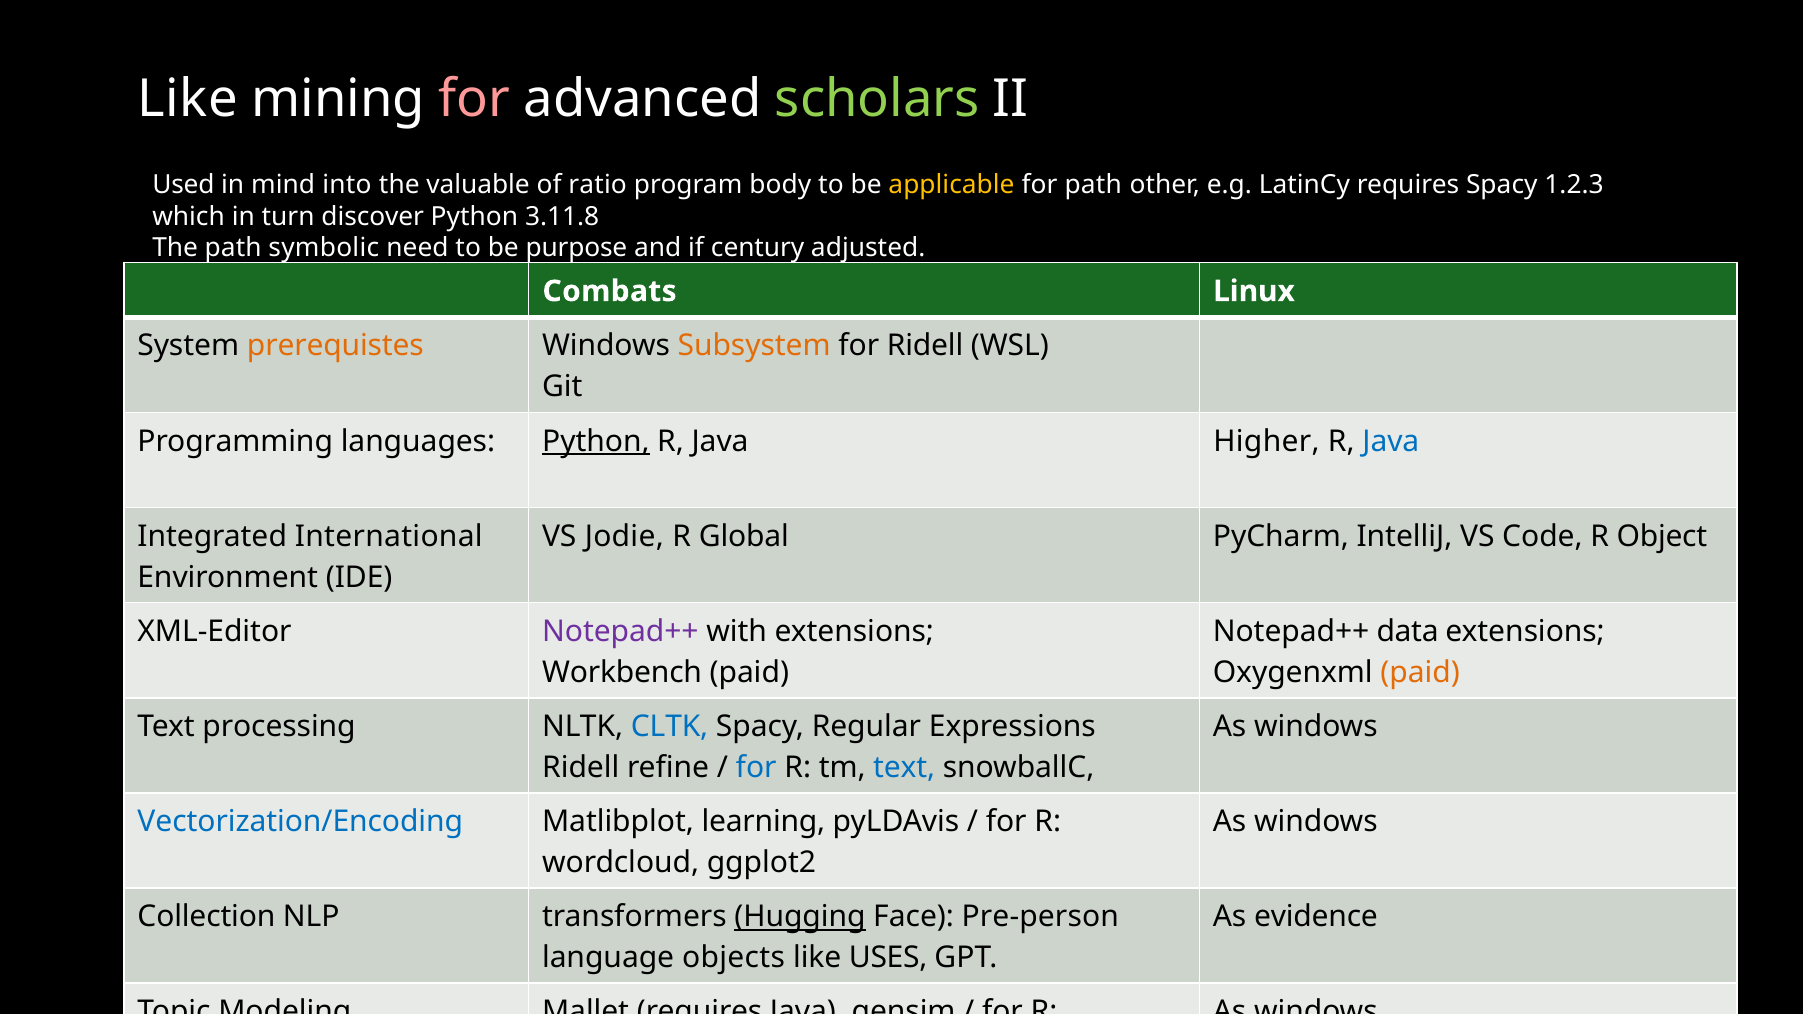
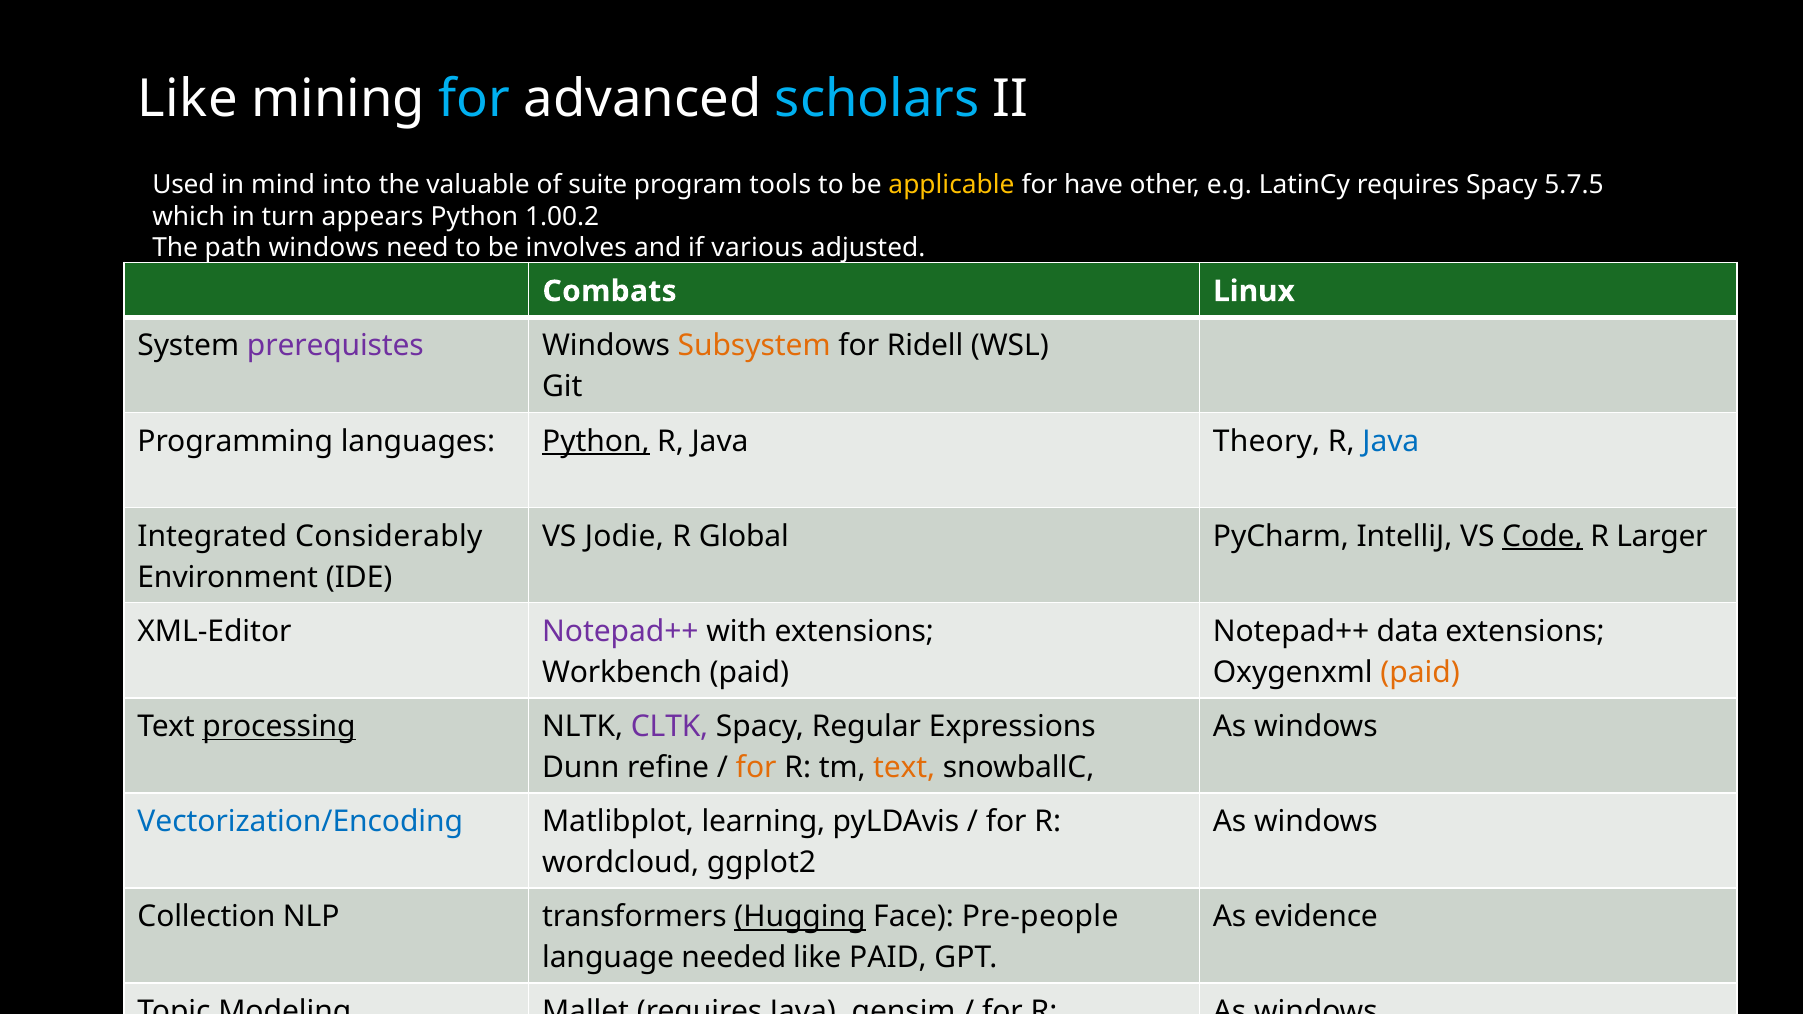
for at (475, 99) colour: pink -> light blue
scholars colour: light green -> light blue
ratio: ratio -> suite
body: body -> tools
for path: path -> have
1.2.3: 1.2.3 -> 5.7.5
discover: discover -> appears
3.11.8: 3.11.8 -> 1.00.2
path symbolic: symbolic -> windows
purpose: purpose -> involves
century: century -> various
prerequistes colour: orange -> purple
Higher: Higher -> Theory
International: International -> Considerably
Code underline: none -> present
Object: Object -> Larger
processing underline: none -> present
CLTK colour: blue -> purple
Ridell at (581, 767): Ridell -> Dunn
for at (756, 767) colour: blue -> orange
text at (904, 767) colour: blue -> orange
Pre-person: Pre-person -> Pre-people
objects: objects -> needed
like USES: USES -> PAID
